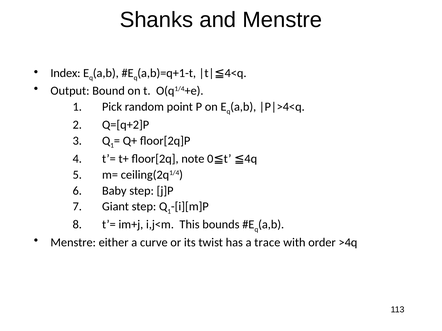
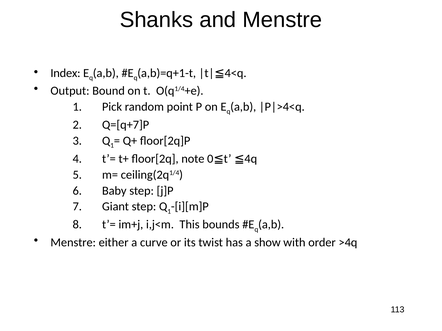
Q=[q+2]P: Q=[q+2]P -> Q=[q+7]P
trace: trace -> show
